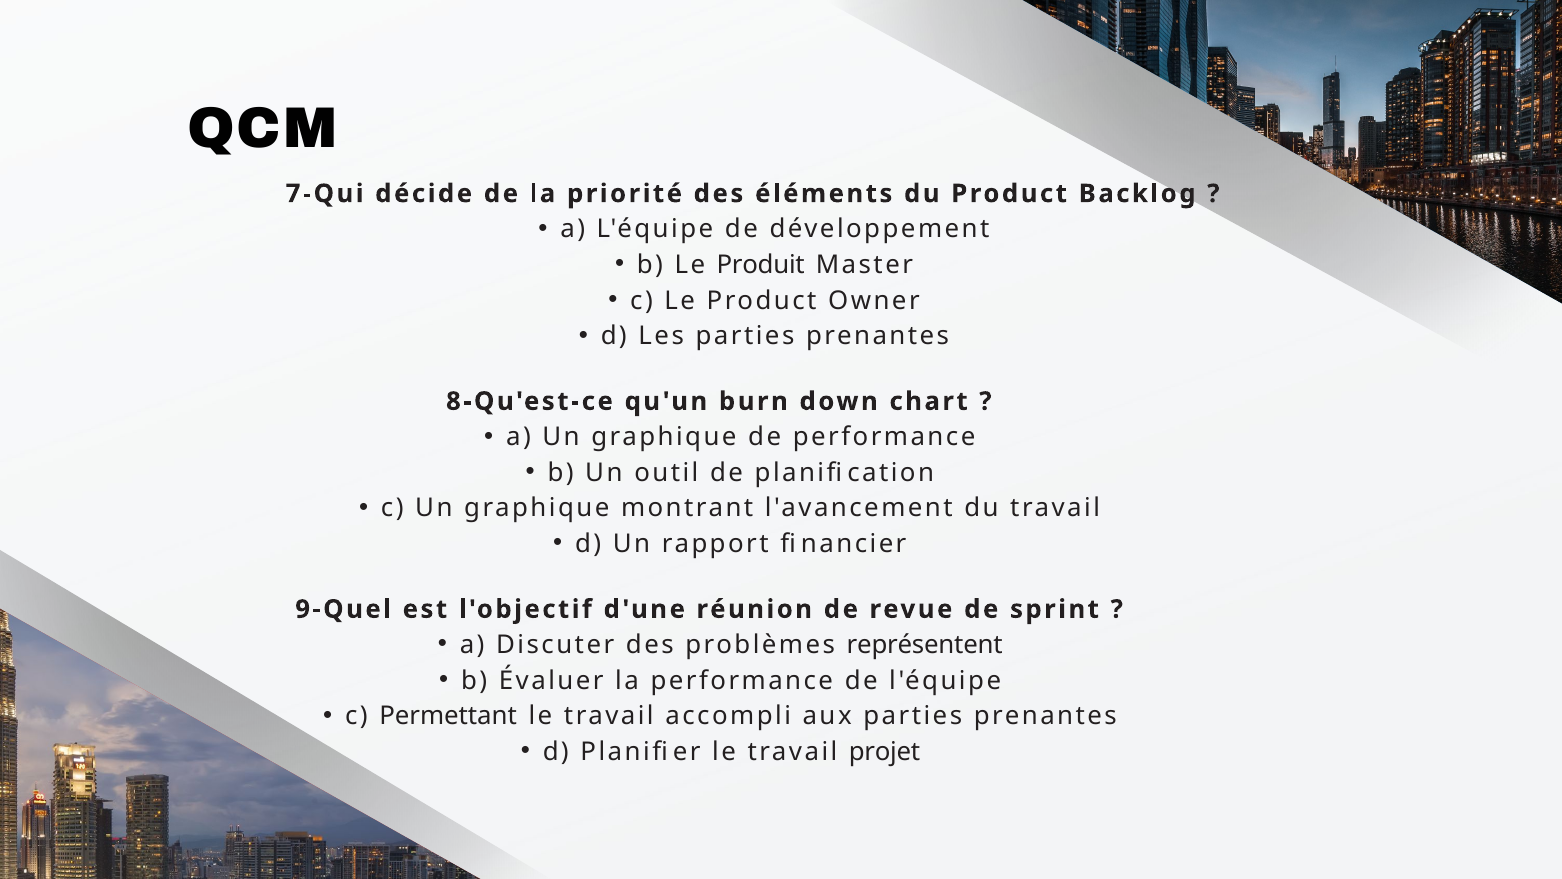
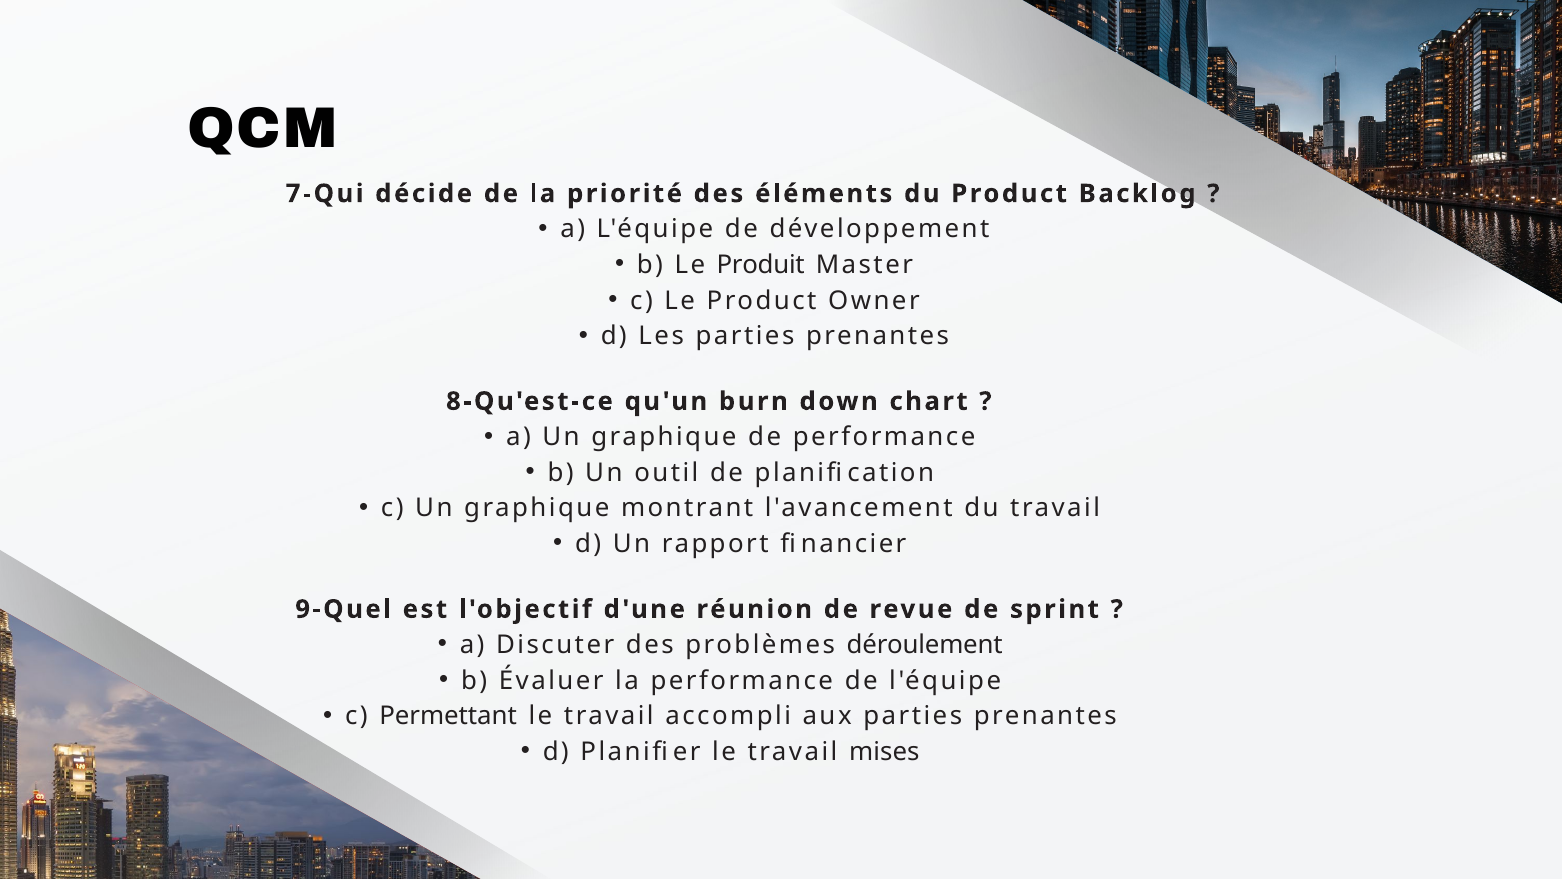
représentent: représentent -> déroulement
projet: projet -> mises
